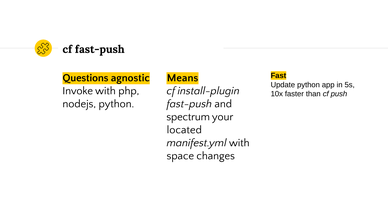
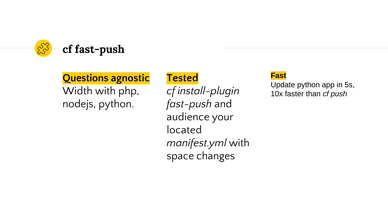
Means: Means -> Tested
Invoke: Invoke -> Width
spectrum: spectrum -> audience
